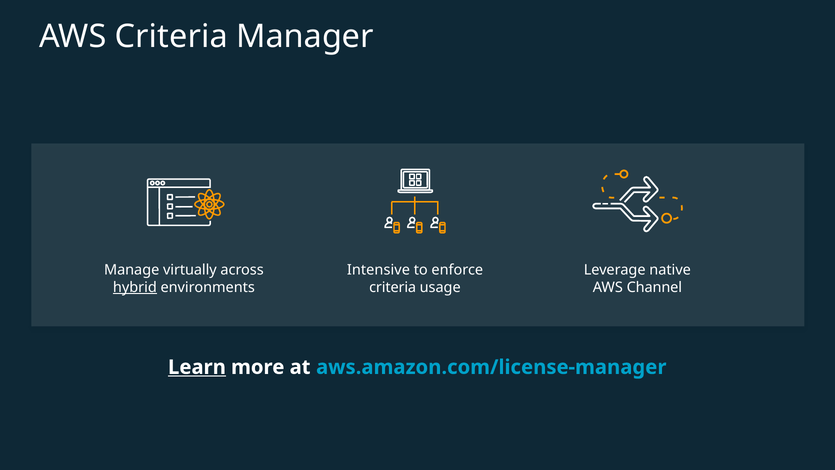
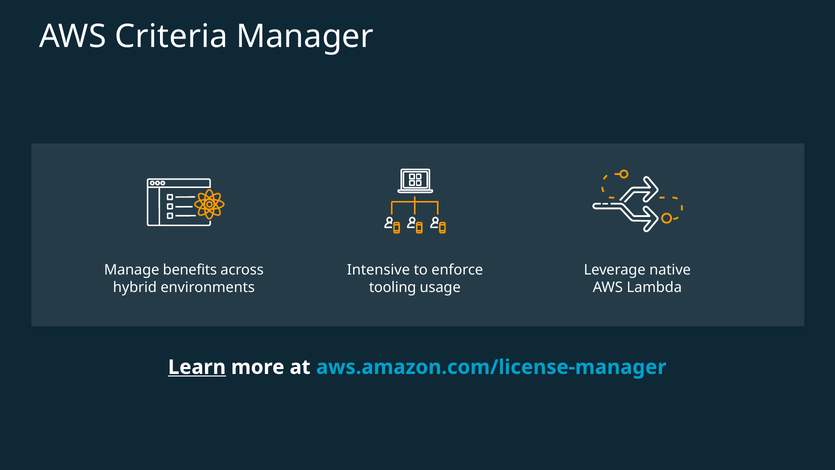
virtually: virtually -> benefits
hybrid underline: present -> none
criteria at (393, 287): criteria -> tooling
Channel: Channel -> Lambda
